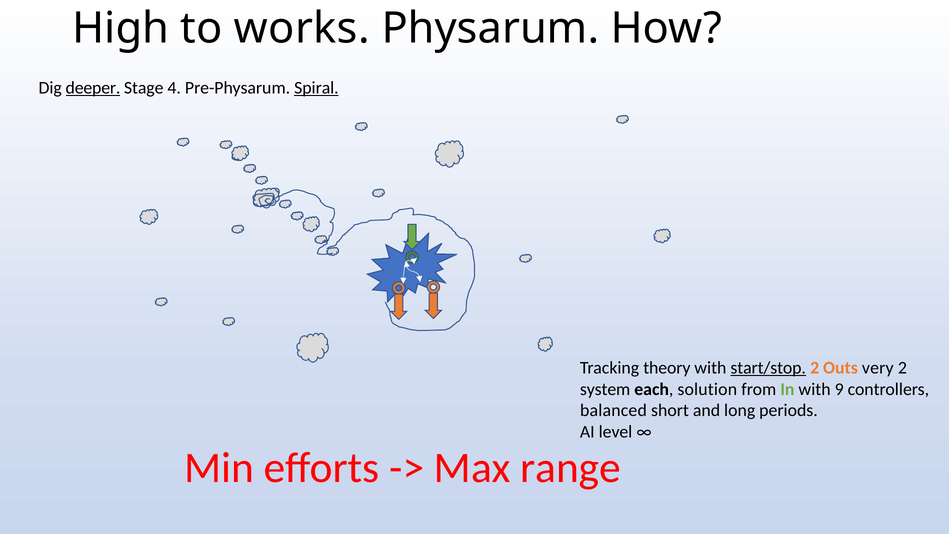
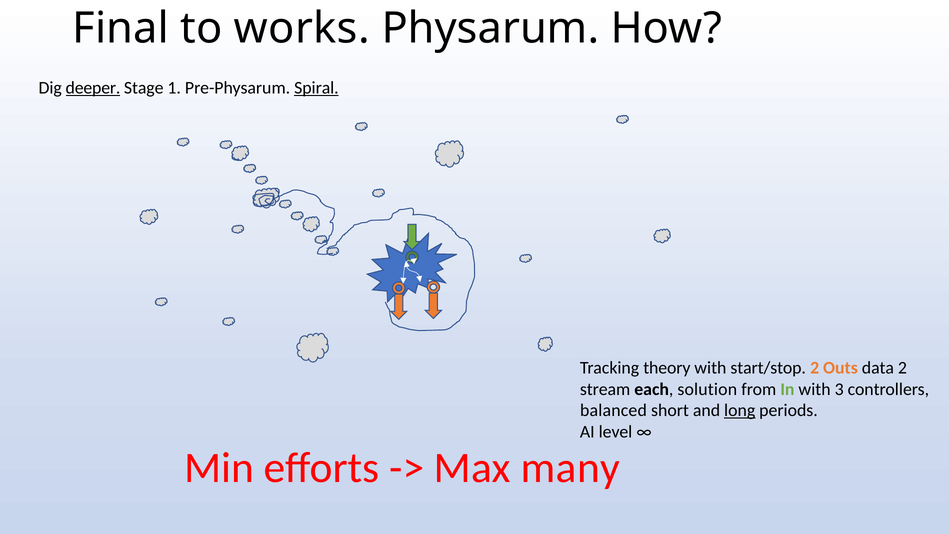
High: High -> Final
4: 4 -> 1
start/stop underline: present -> none
very: very -> data
system: system -> stream
9: 9 -> 3
long underline: none -> present
range: range -> many
